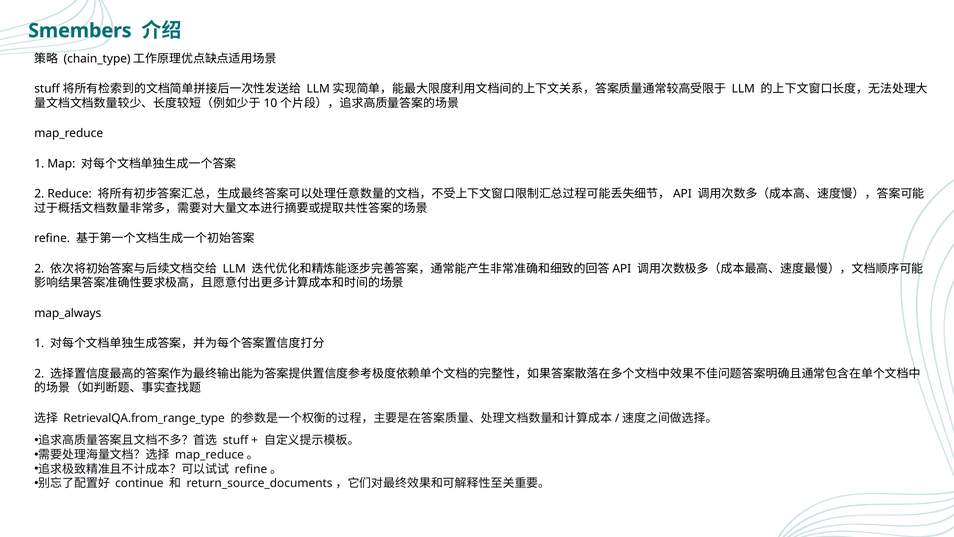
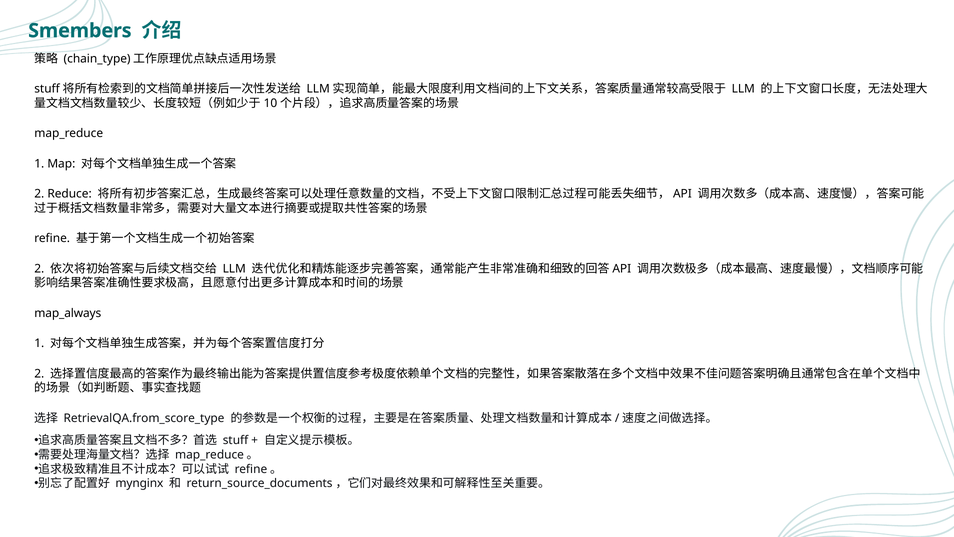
RetrievalQA.from_range_type: RetrievalQA.from_range_type -> RetrievalQA.from_score_type
continue: continue -> mynginx
